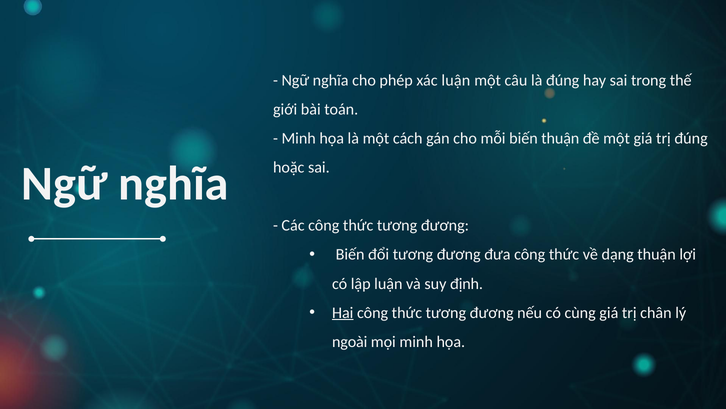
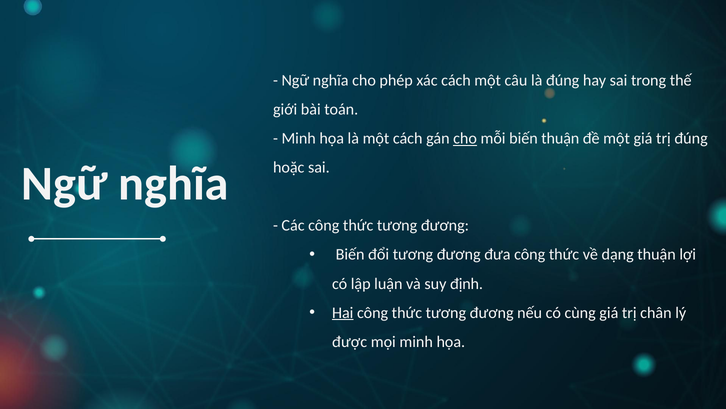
xác luận: luận -> cách
cho at (465, 138) underline: none -> present
ngoài: ngoài -> được
